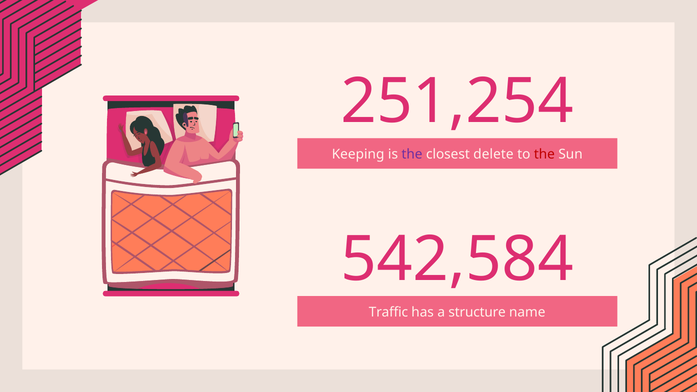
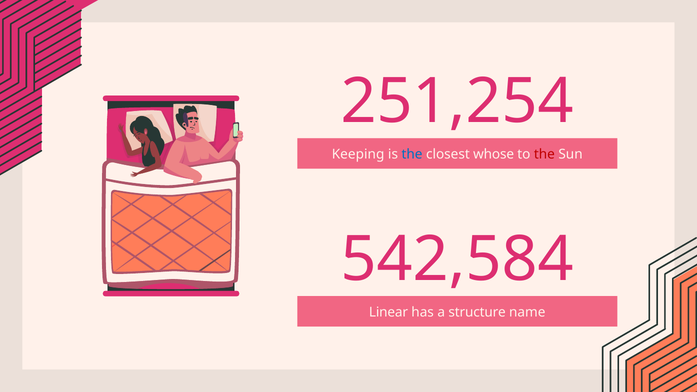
the at (412, 154) colour: purple -> blue
delete: delete -> whose
Traffic: Traffic -> Linear
